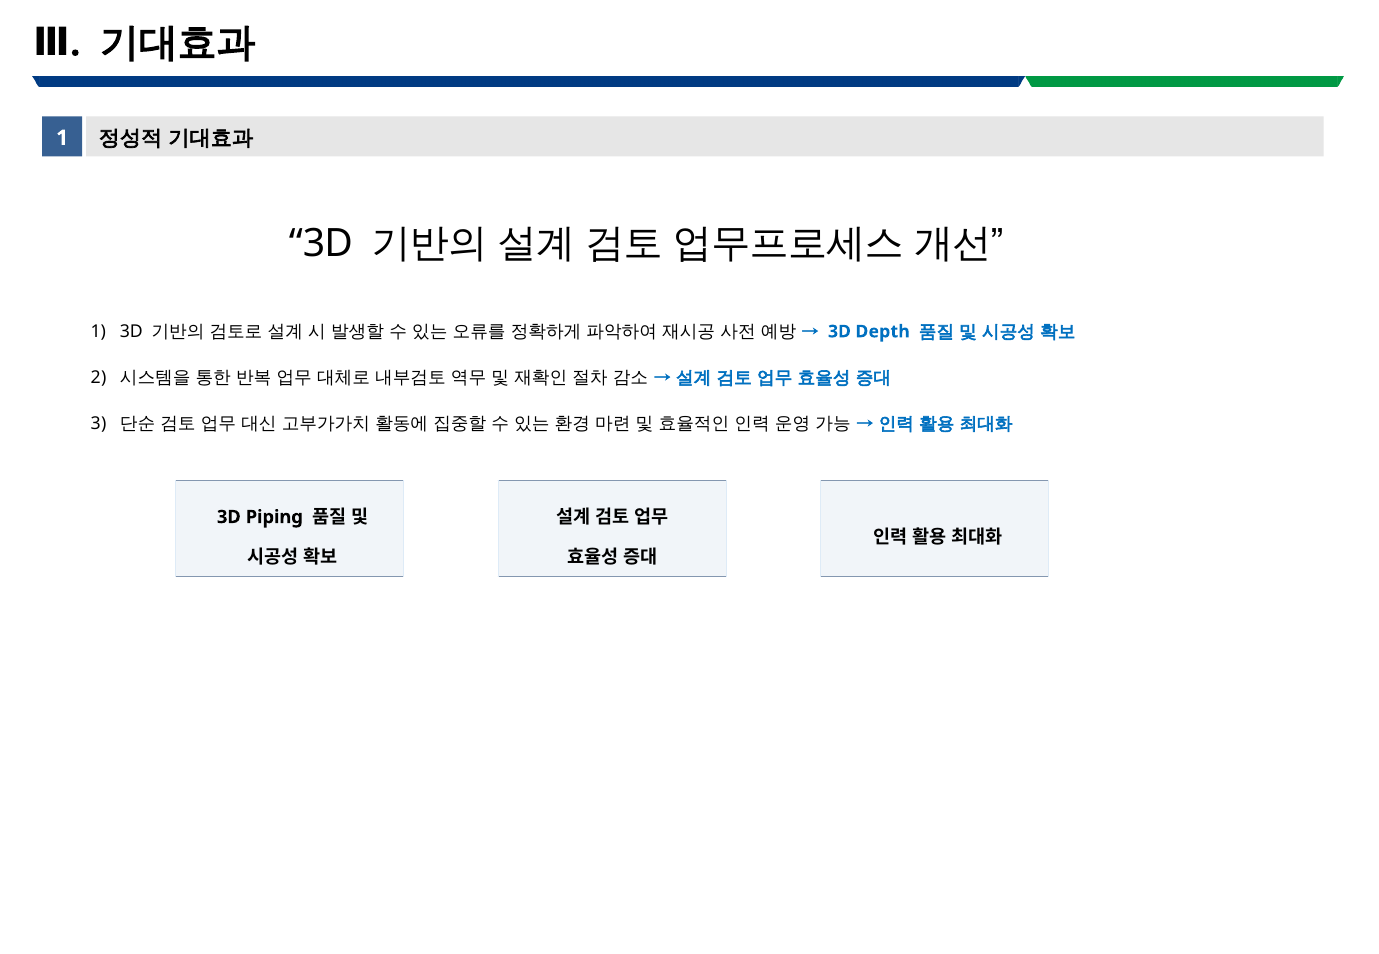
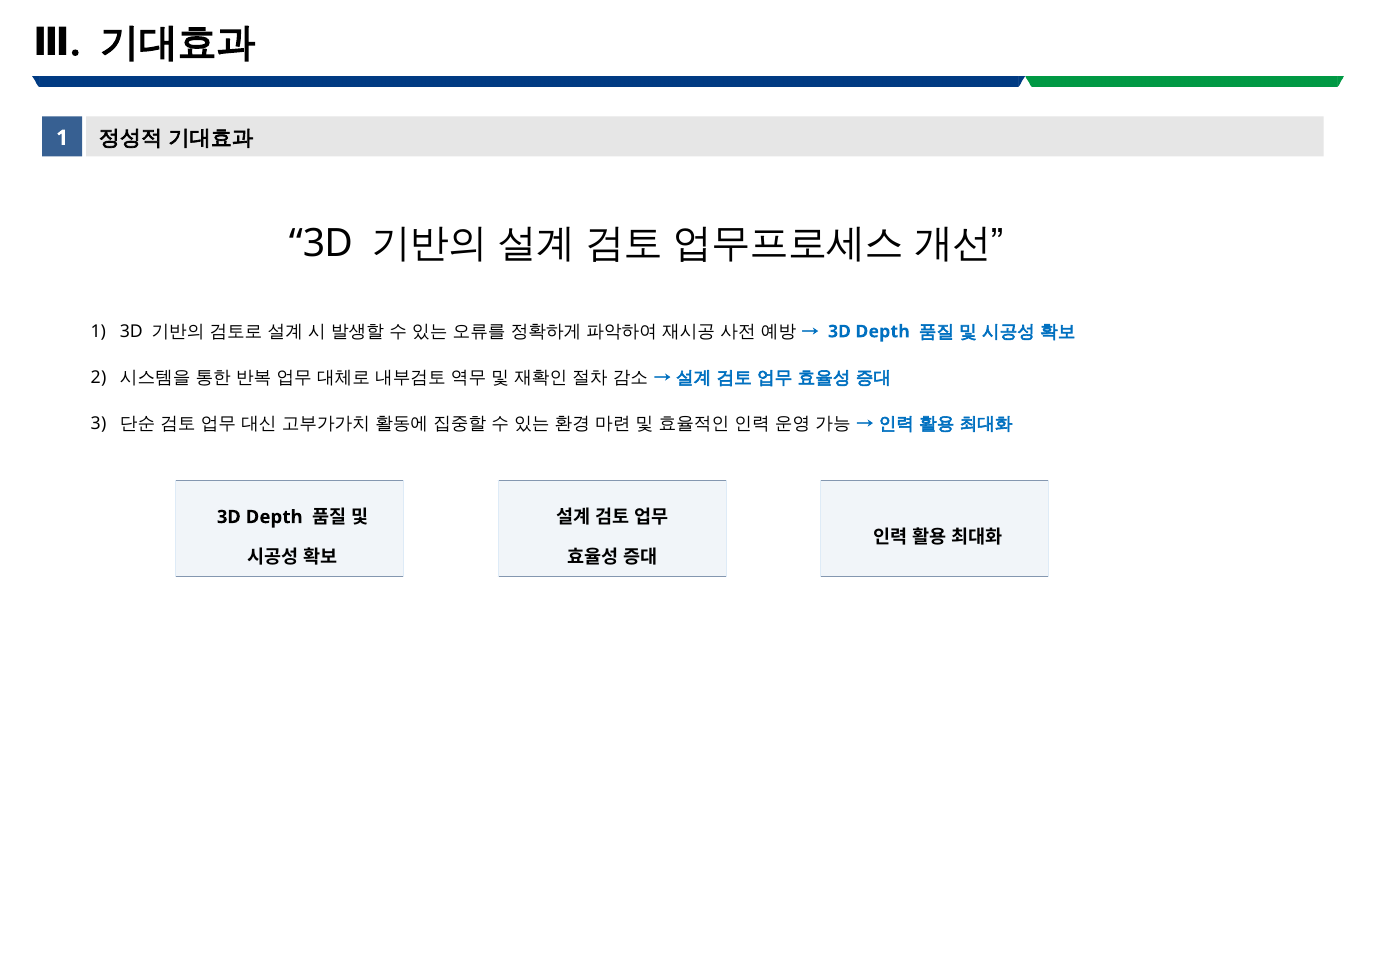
Piping at (274, 517): Piping -> Depth
